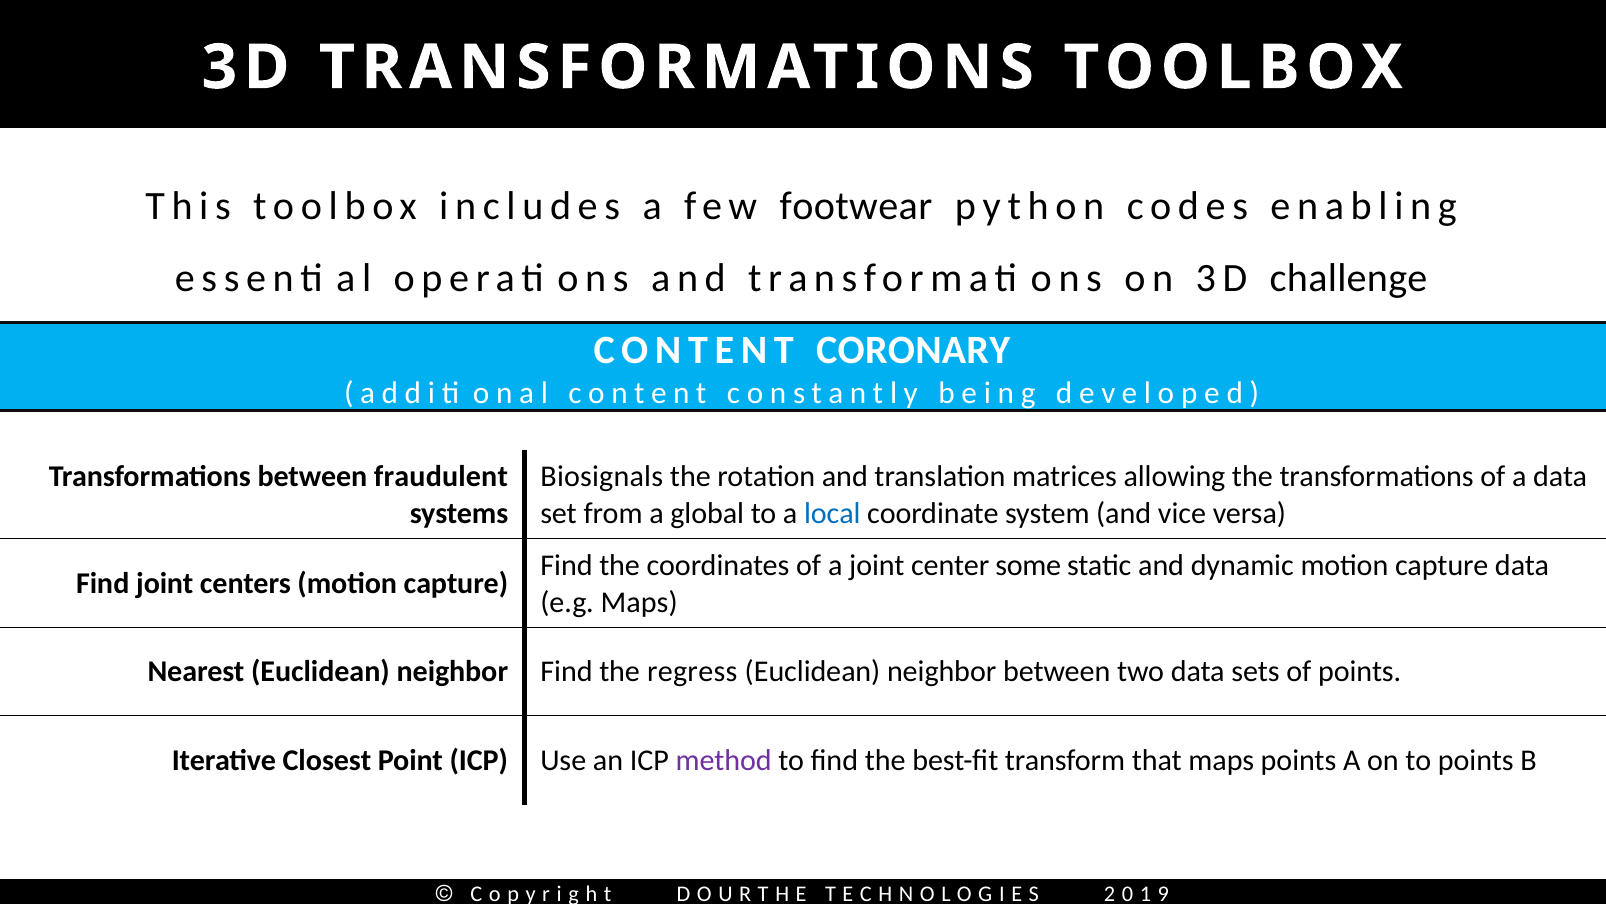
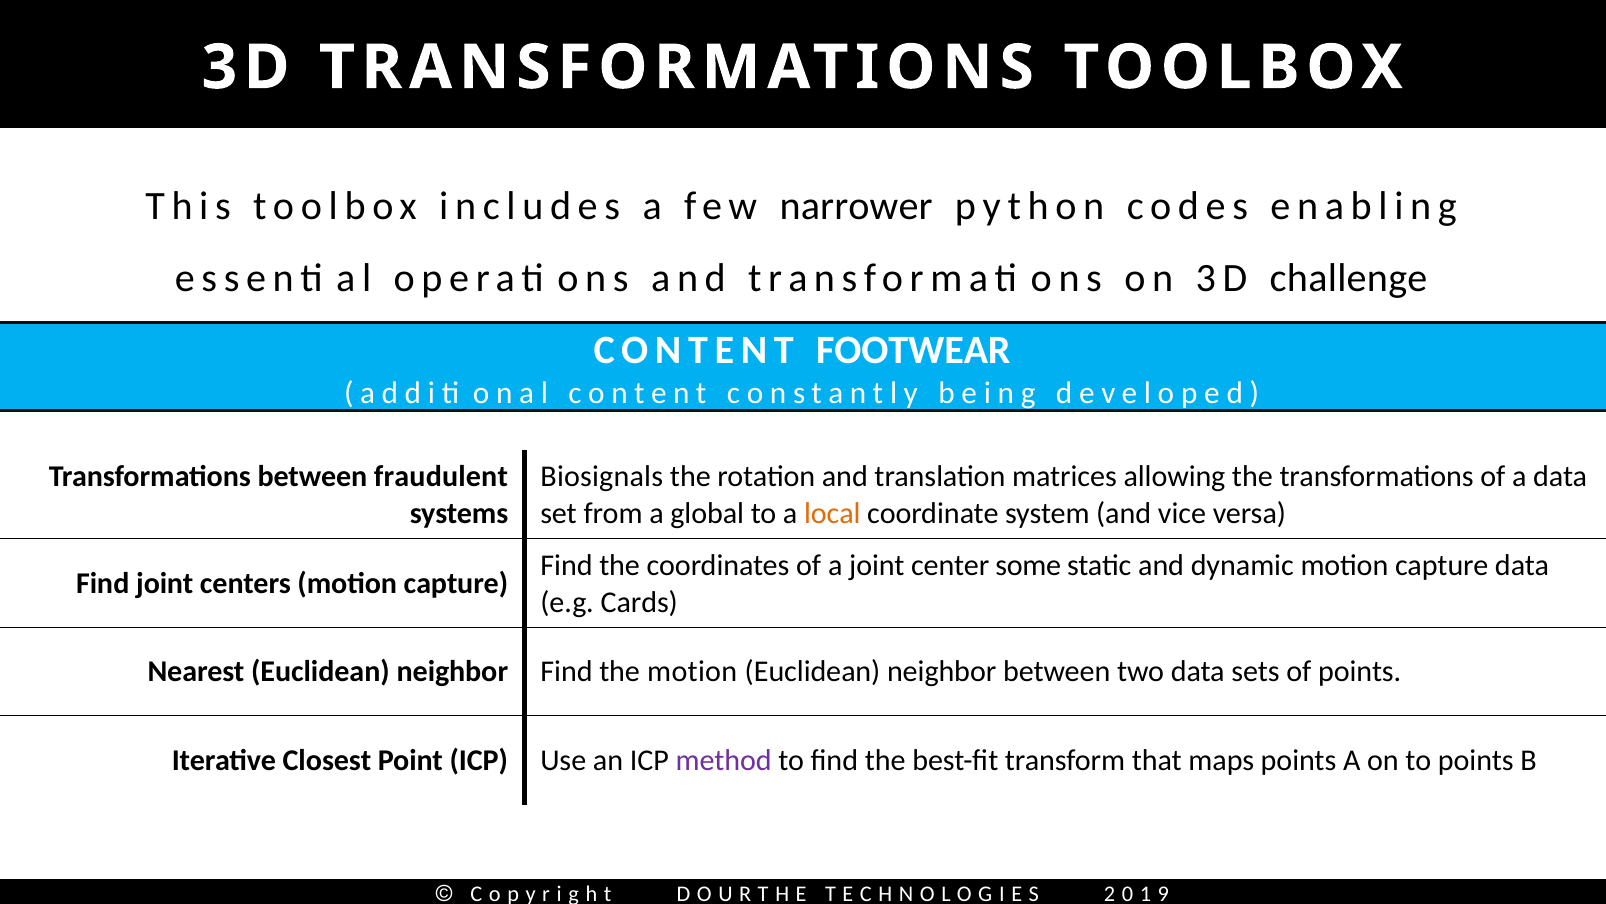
footwear: footwear -> narrower
CORONARY: CORONARY -> FOOTWEAR
local colour: blue -> orange
e.g Maps: Maps -> Cards
the regress: regress -> motion
